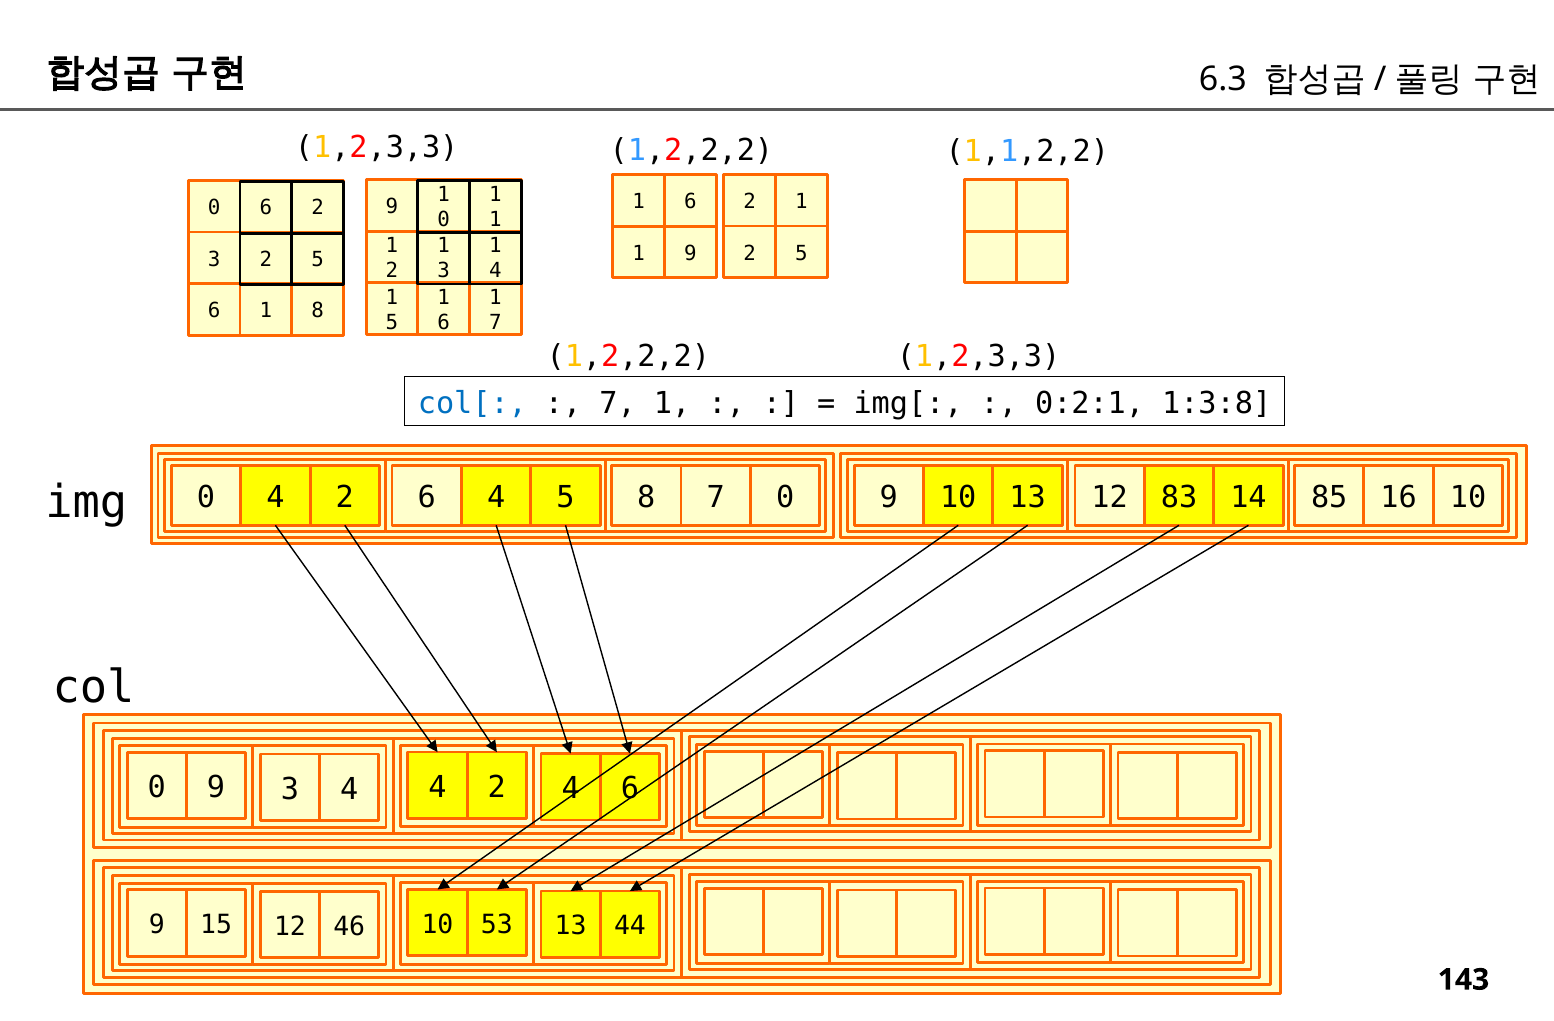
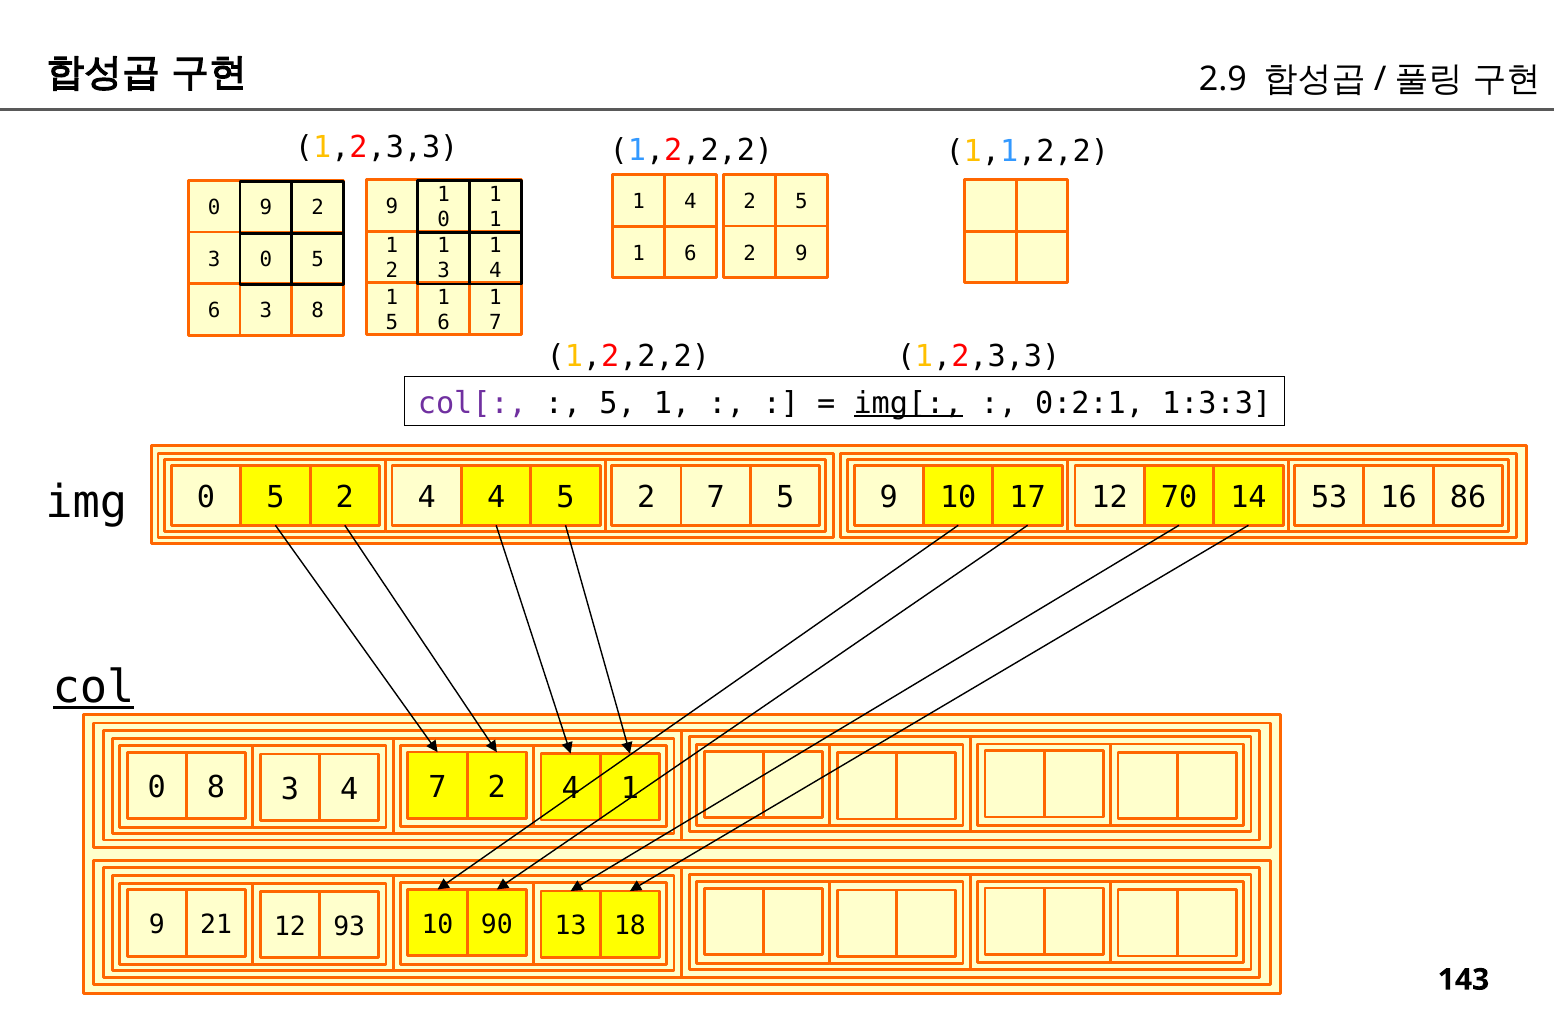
6.3: 6.3 -> 2.9
1 at (801, 202): 1 -> 5
6 at (690, 202): 6 -> 4
0 6: 6 -> 9
9 at (690, 253): 9 -> 6
5 at (801, 253): 5 -> 9
3 2: 2 -> 0
1 at (266, 311): 1 -> 3
col[ colour: blue -> purple
7 at (618, 403): 7 -> 5
img[ underline: none -> present
1:3:8: 1:3:8 -> 1:3:3
4 at (275, 498): 4 -> 5
6 at (427, 498): 6 -> 4
4 5 8: 8 -> 2
7 0: 0 -> 5
10 13: 13 -> 17
83: 83 -> 70
85: 85 -> 53
16 10: 10 -> 86
col underline: none -> present
0 9: 9 -> 8
4 4: 4 -> 7
2 4 6: 6 -> 1
15: 15 -> 21
46: 46 -> 93
53: 53 -> 90
44: 44 -> 18
